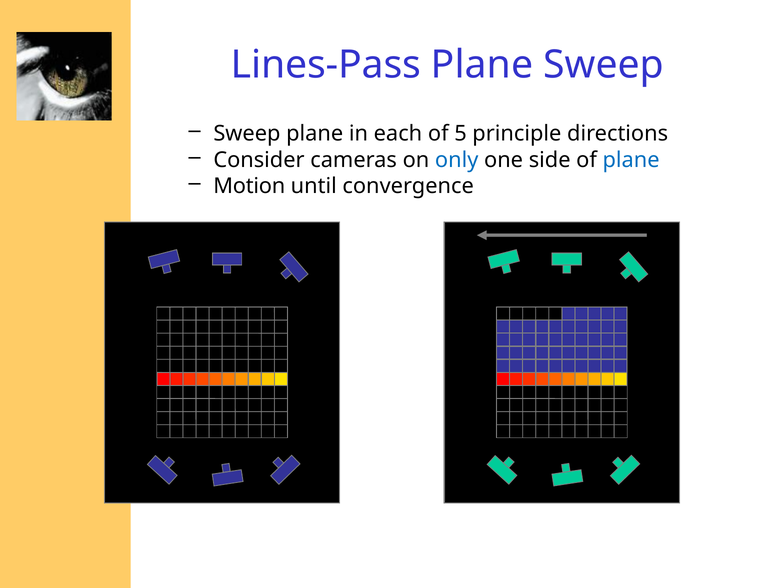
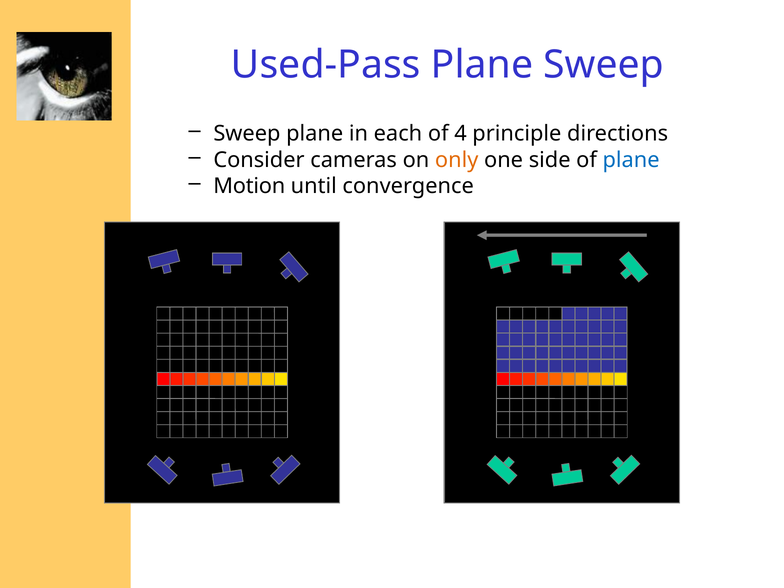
Lines-Pass: Lines-Pass -> Used-Pass
5: 5 -> 4
only colour: blue -> orange
